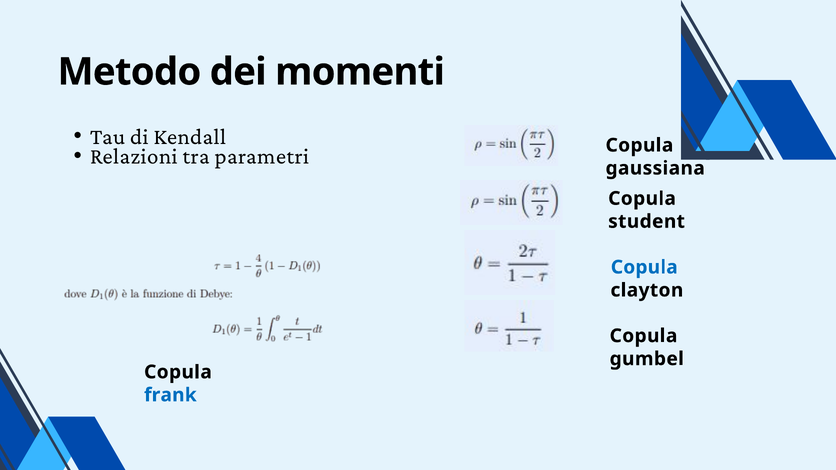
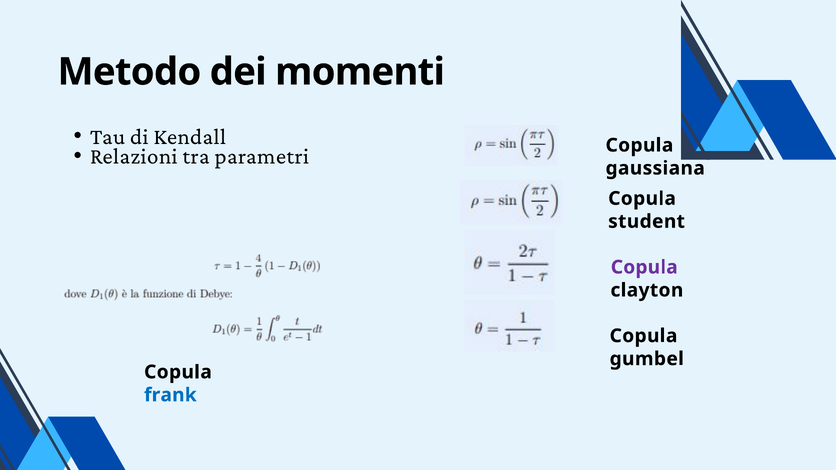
Copula at (644, 267) colour: blue -> purple
